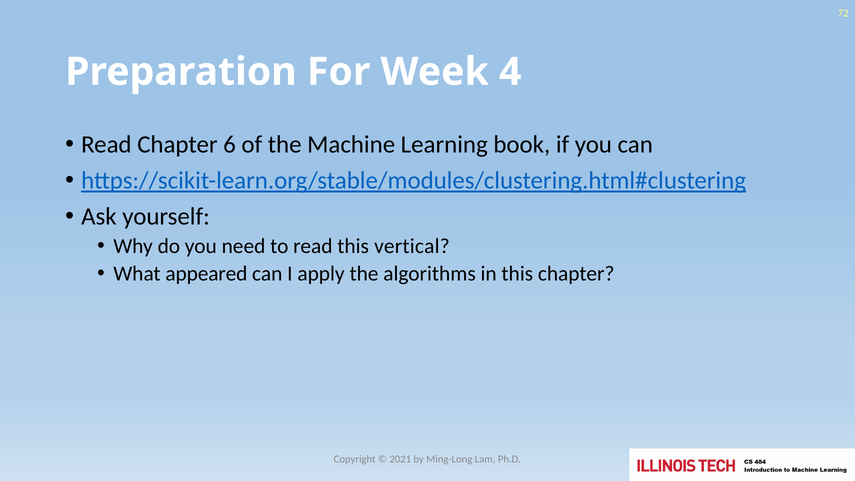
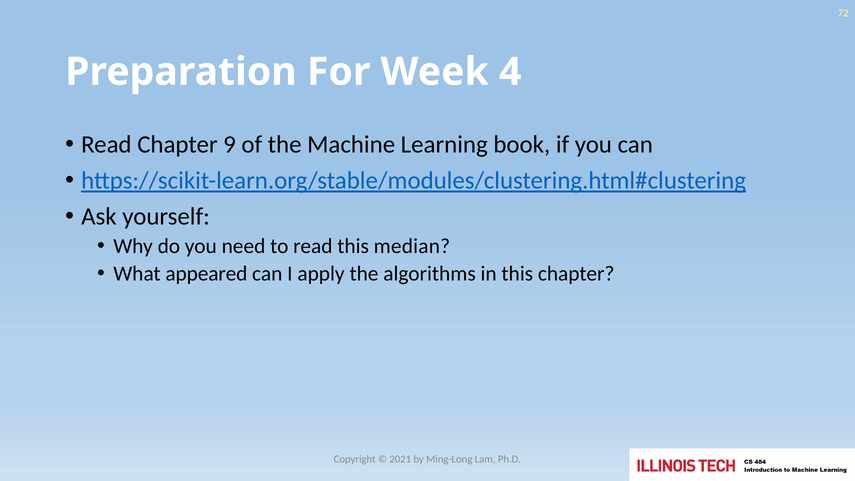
6: 6 -> 9
vertical: vertical -> median
